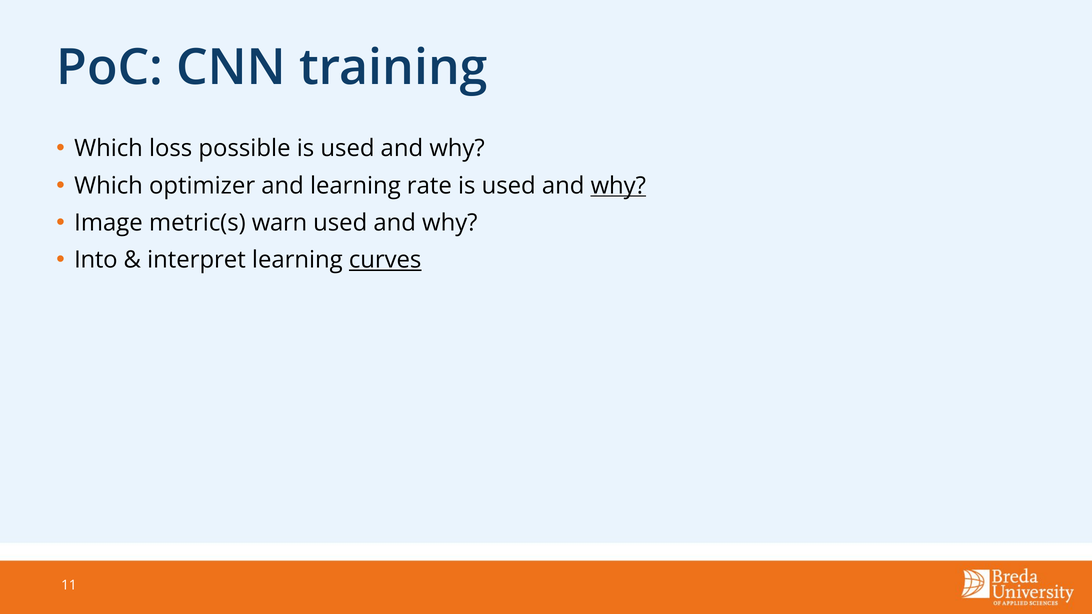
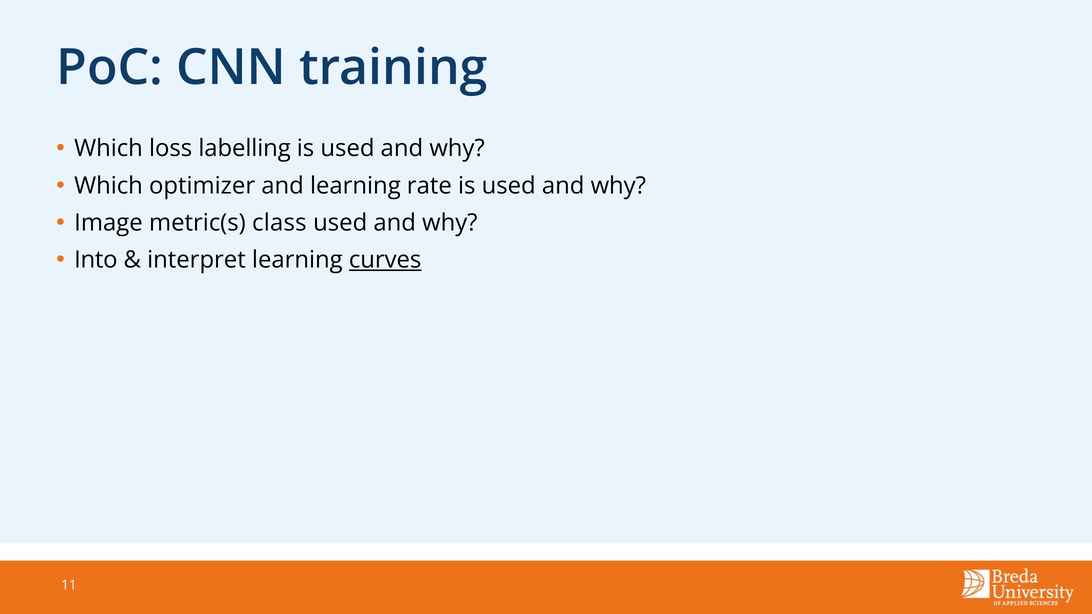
possible: possible -> labelling
why at (618, 186) underline: present -> none
warn: warn -> class
